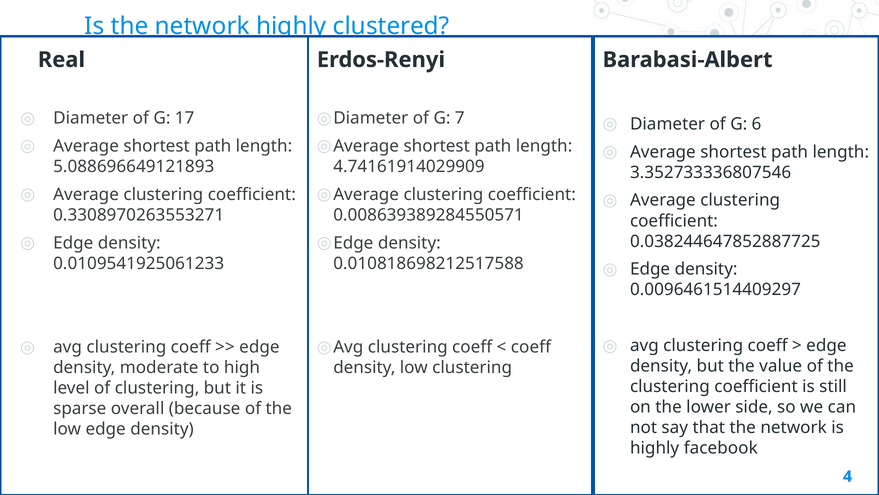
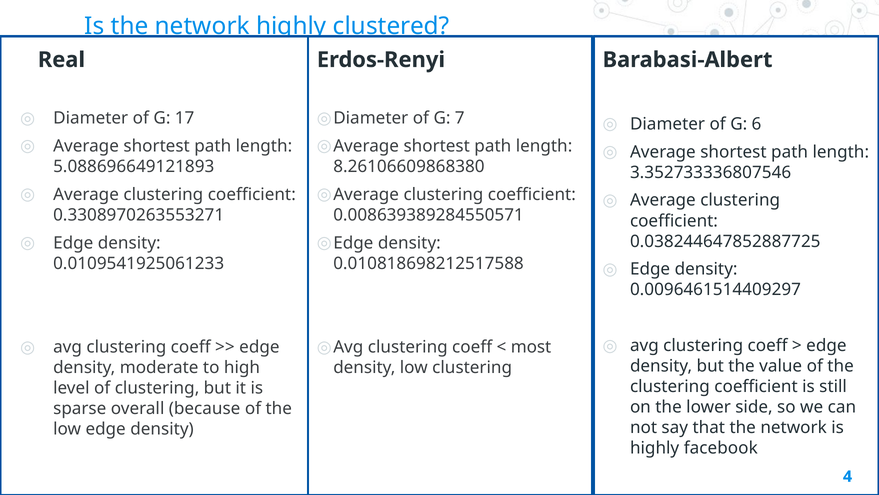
4.74161914029909: 4.74161914029909 -> 8.26106609868380
coeff at (531, 347): coeff -> most
